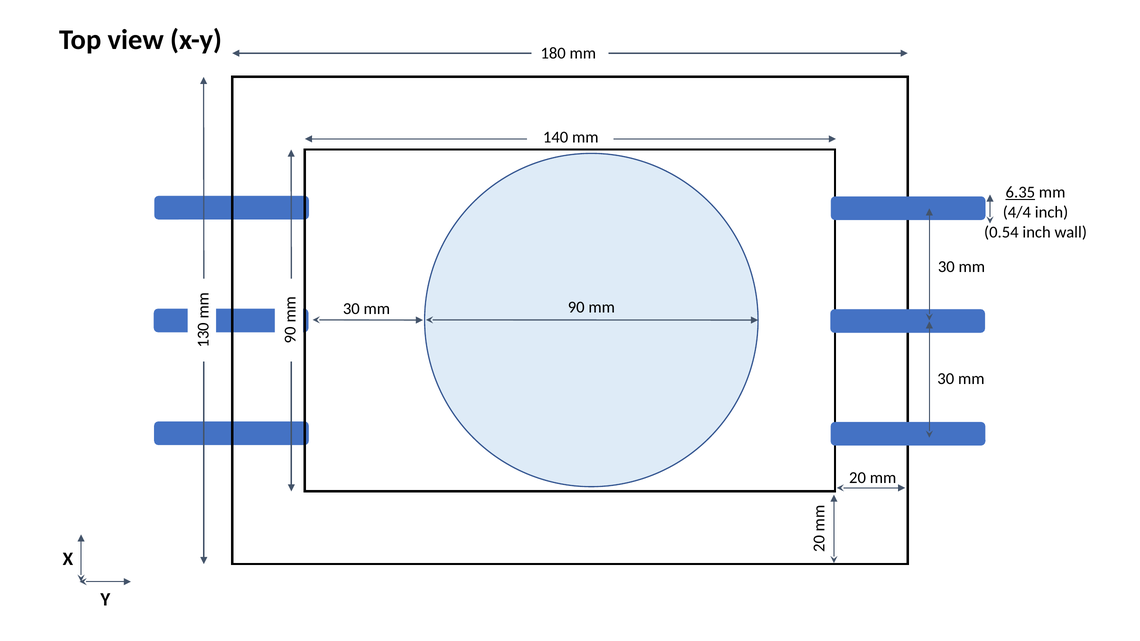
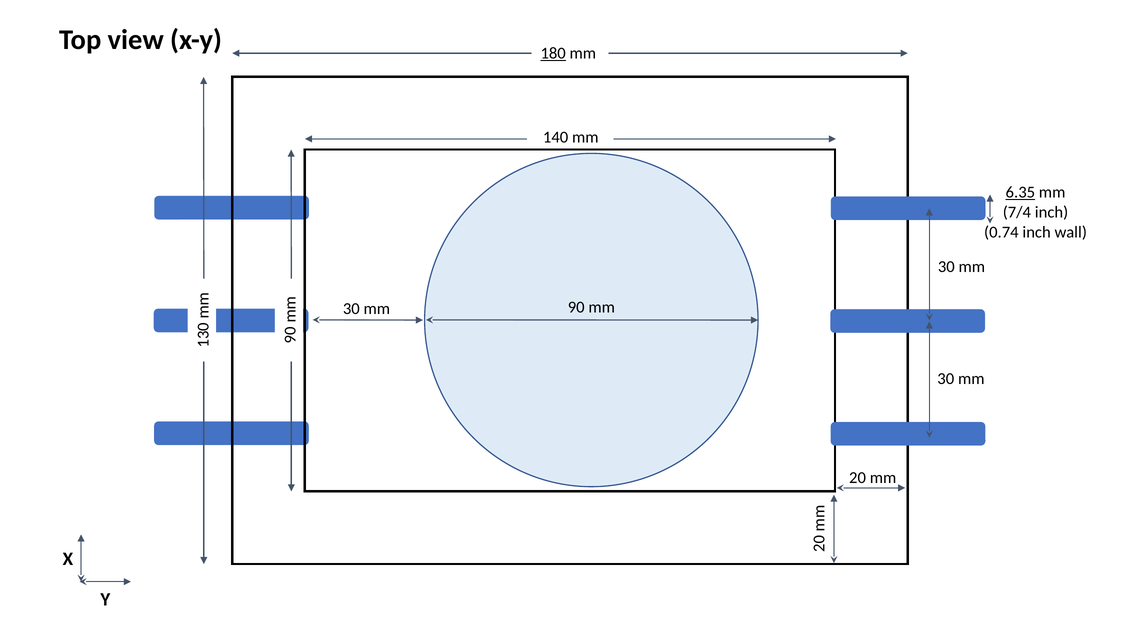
180 underline: none -> present
4/4: 4/4 -> 7/4
0.54: 0.54 -> 0.74
